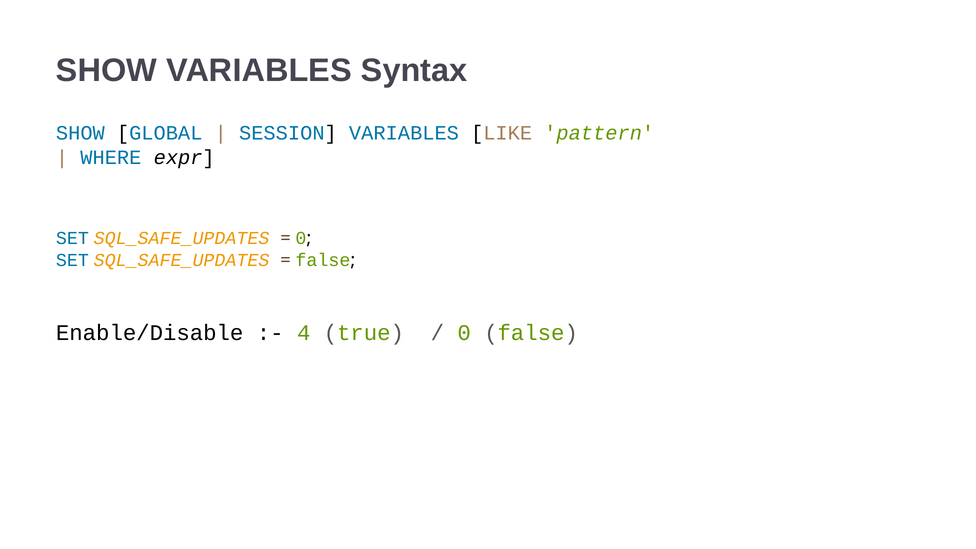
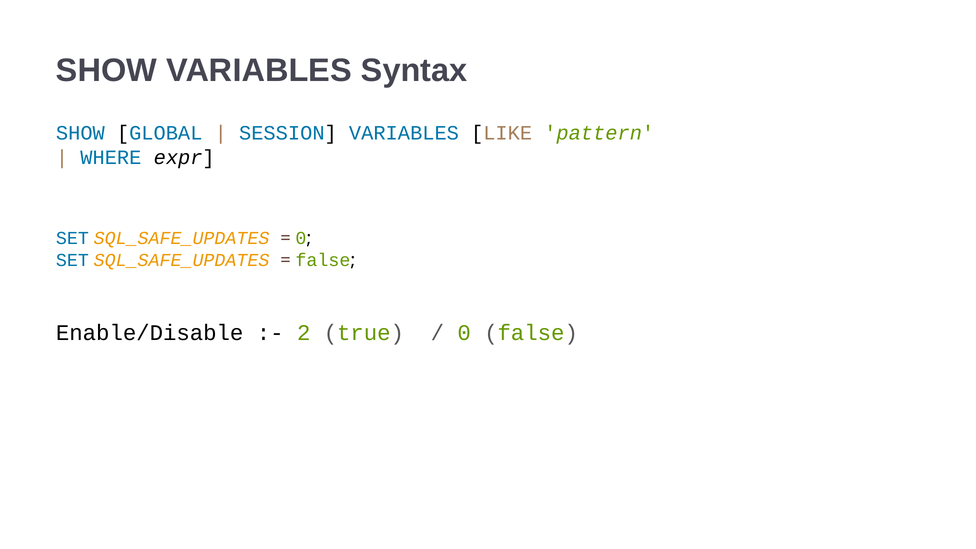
4: 4 -> 2
